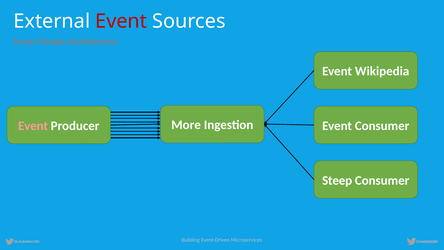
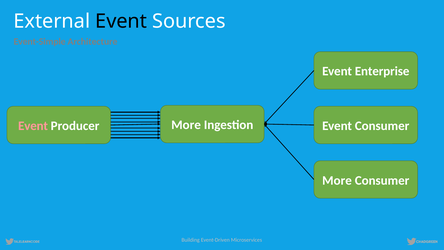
Event at (121, 21) colour: red -> black
Wikipedia: Wikipedia -> Enterprise
Steep at (337, 180): Steep -> More
